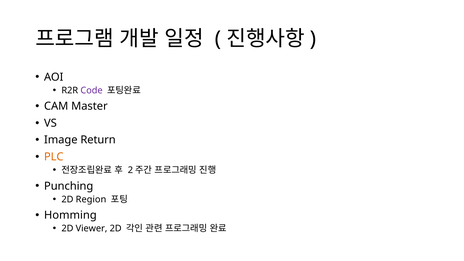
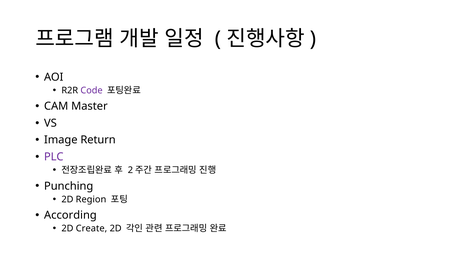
PLC colour: orange -> purple
Homming: Homming -> According
Viewer: Viewer -> Create
